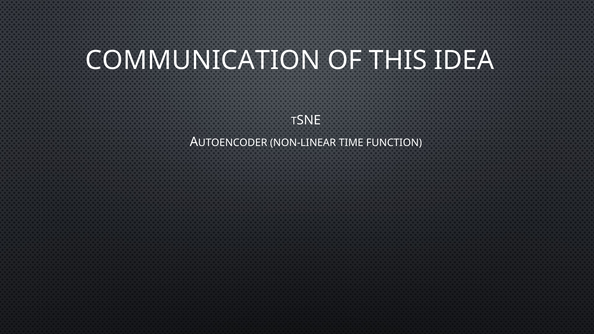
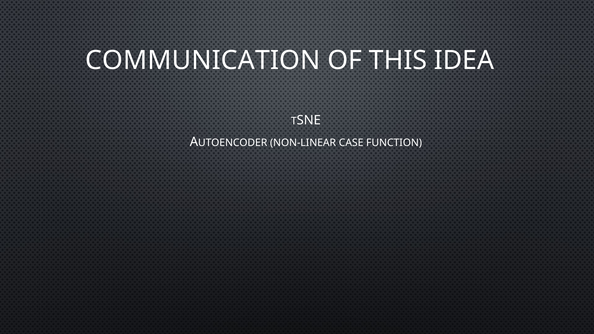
TIME: TIME -> CASE
